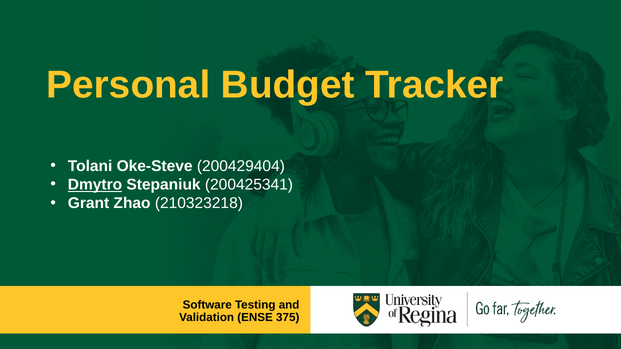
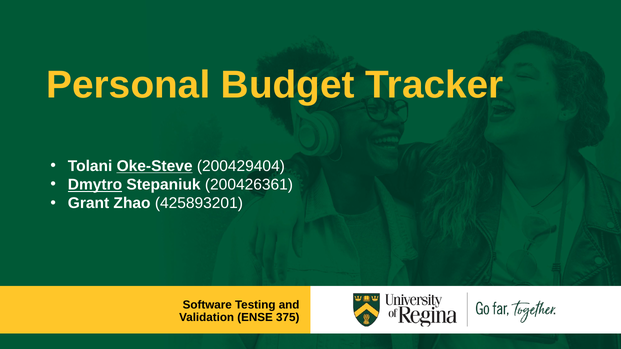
Oke-Steve underline: none -> present
200425341: 200425341 -> 200426361
210323218: 210323218 -> 425893201
